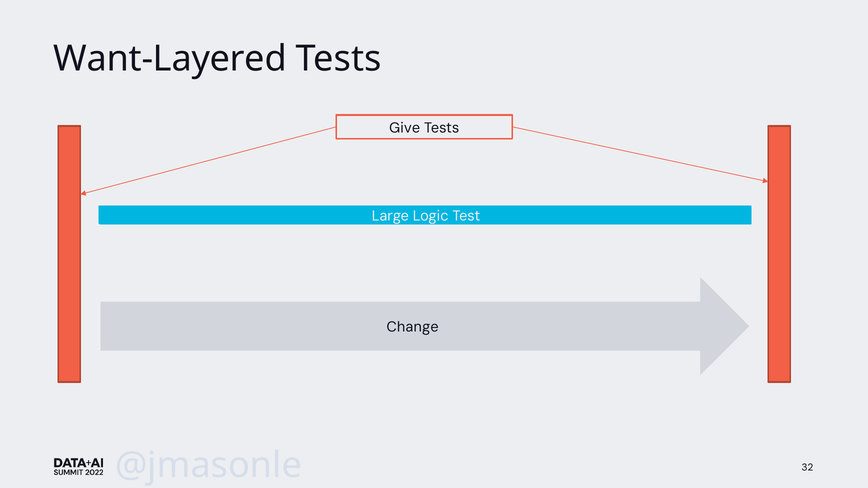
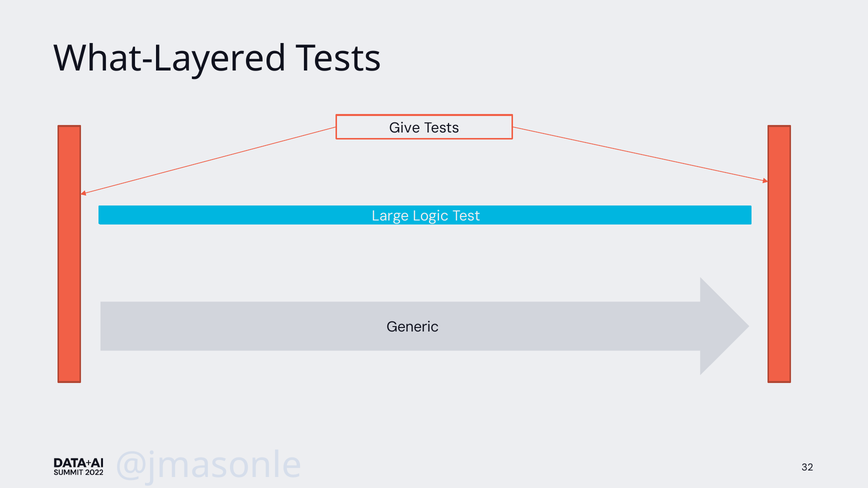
Want-Layered: Want-Layered -> What-Layered
Change: Change -> Generic
